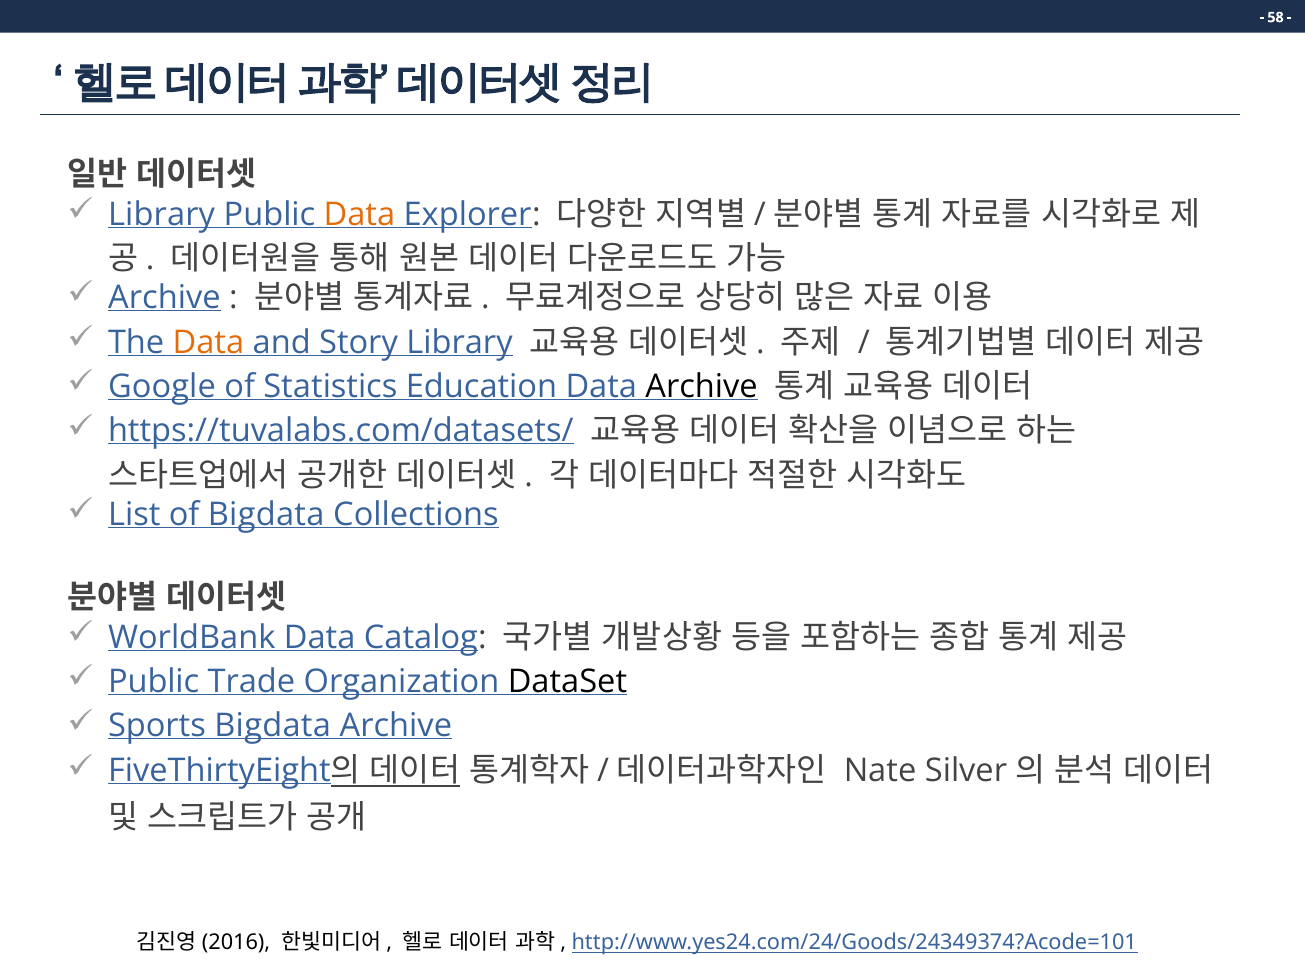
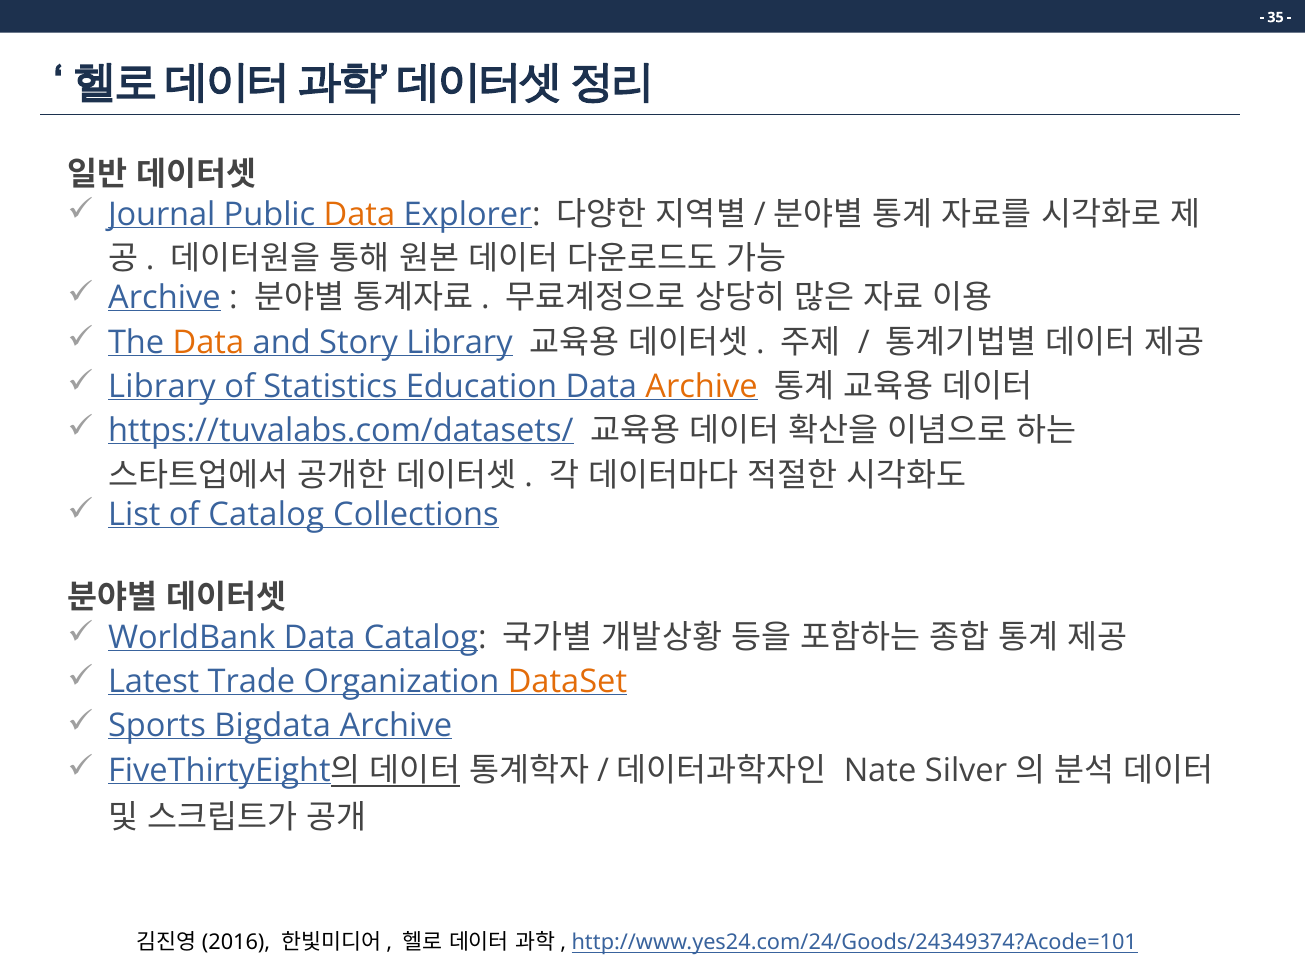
58: 58 -> 35
Library at (162, 214): Library -> Journal
Google at (162, 387): Google -> Library
Archive at (702, 387) colour: black -> orange
of Bigdata: Bigdata -> Catalog
Public at (154, 682): Public -> Latest
DataSet colour: black -> orange
